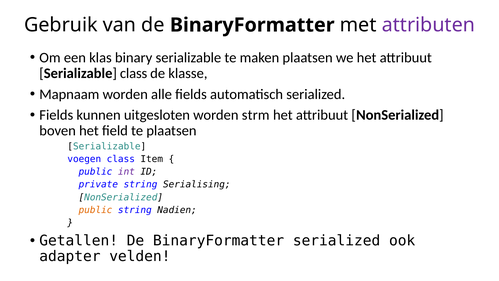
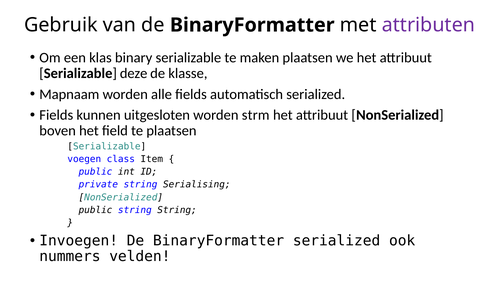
Serializable class: class -> deze
int colour: purple -> black
public at (95, 210) colour: orange -> black
string Nadien: Nadien -> String
Getallen: Getallen -> Invoegen
adapter: adapter -> nummers
